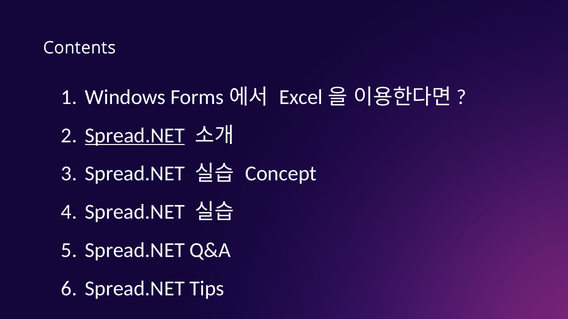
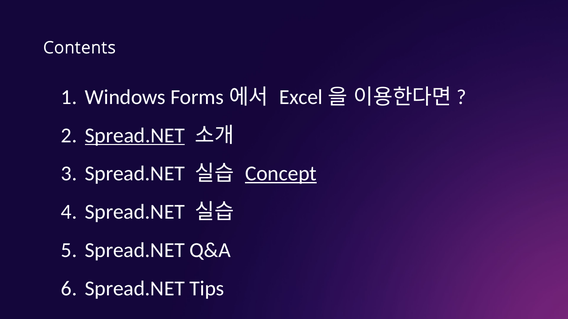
Concept underline: none -> present
